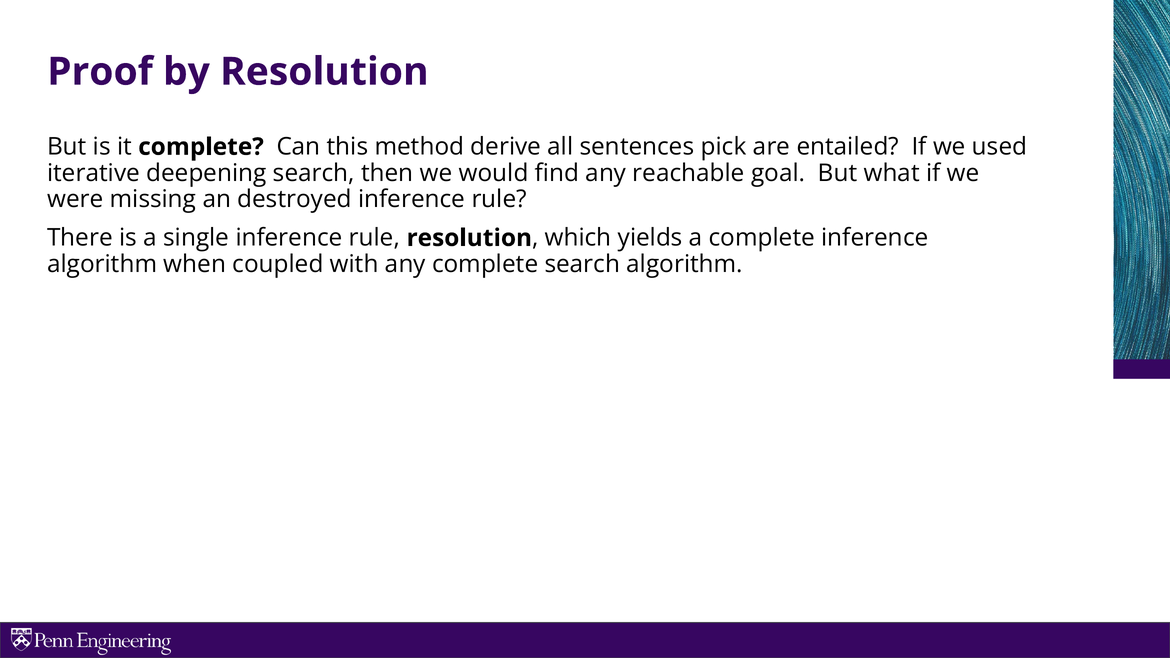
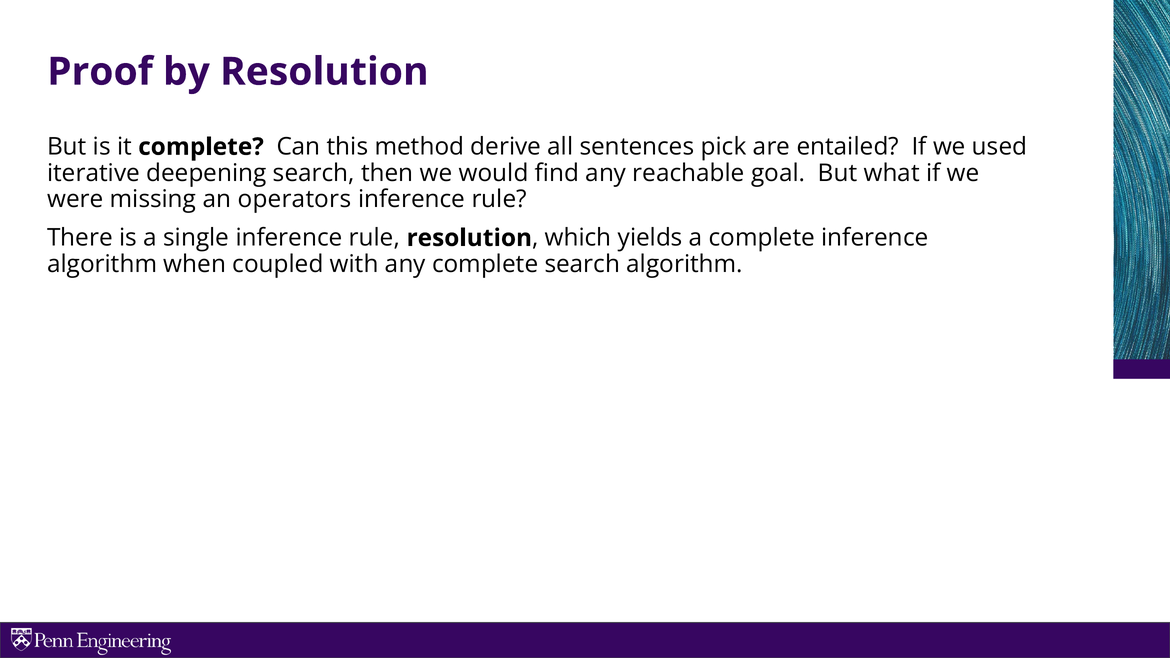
destroyed: destroyed -> operators
